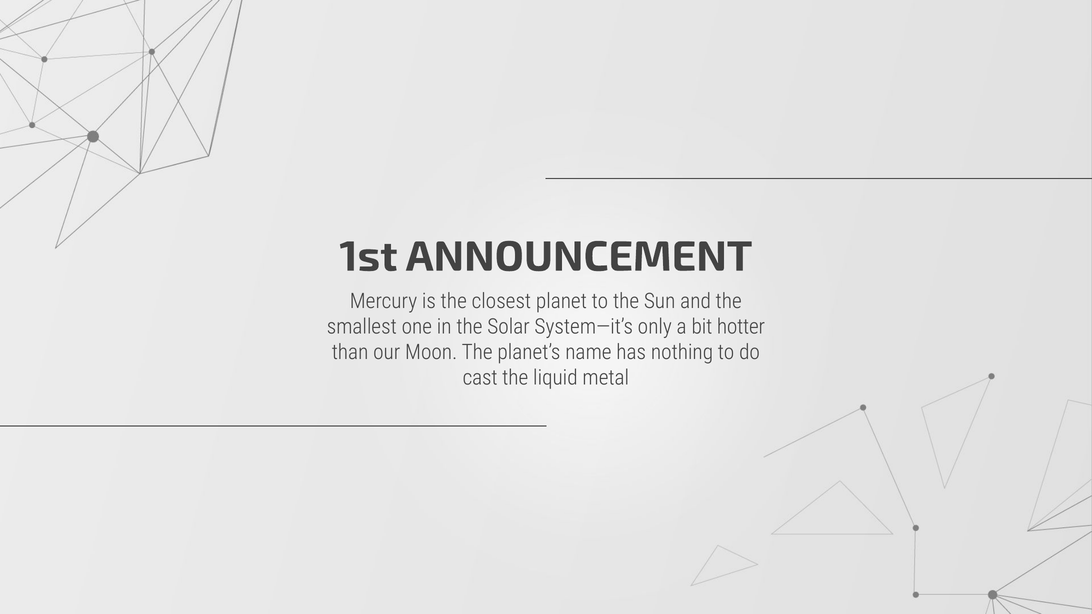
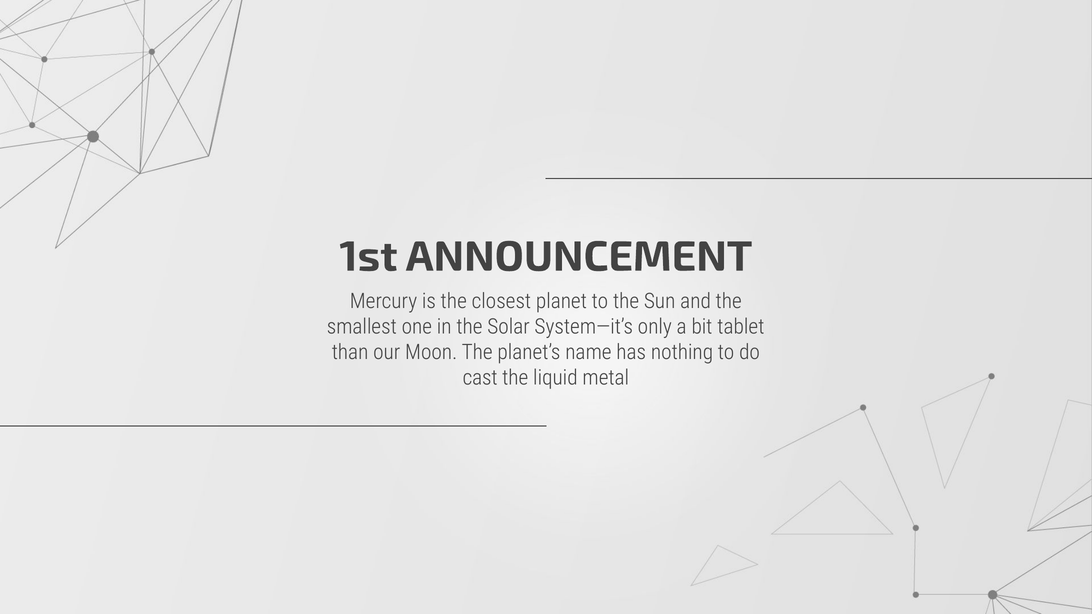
hotter: hotter -> tablet
